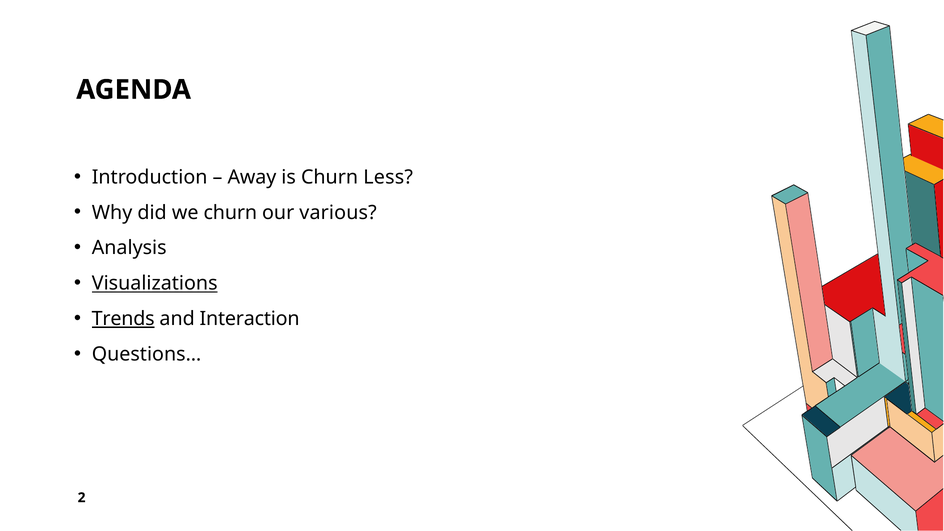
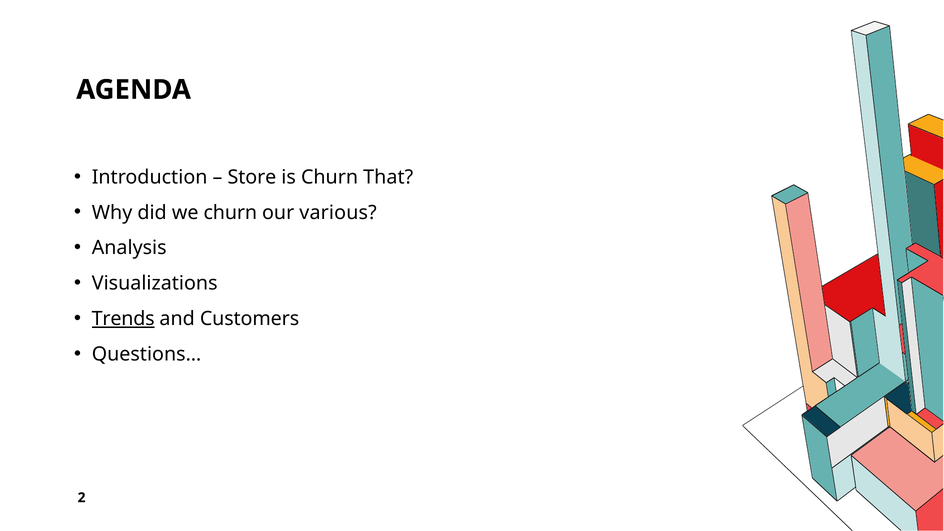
Away: Away -> Store
Less: Less -> That
Visualizations underline: present -> none
Interaction: Interaction -> Customers
